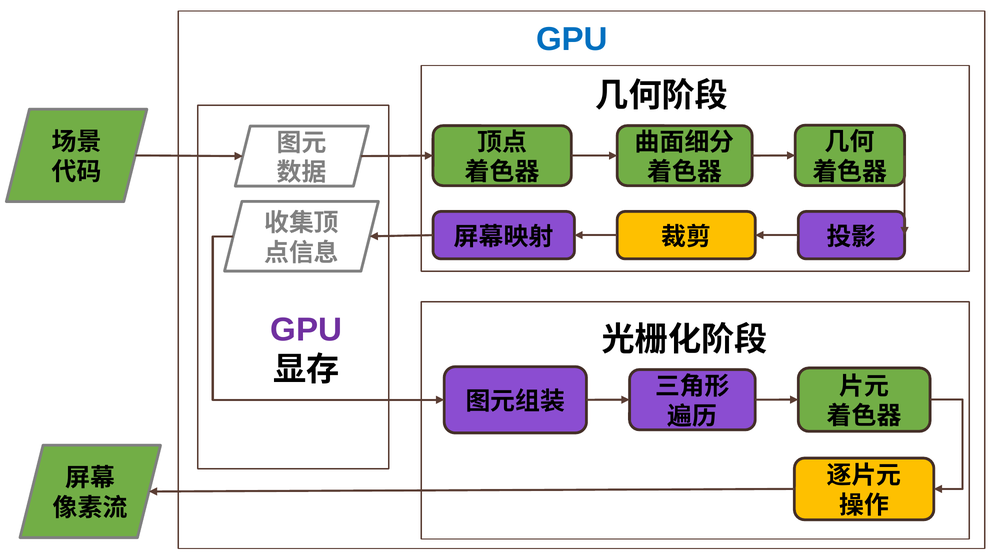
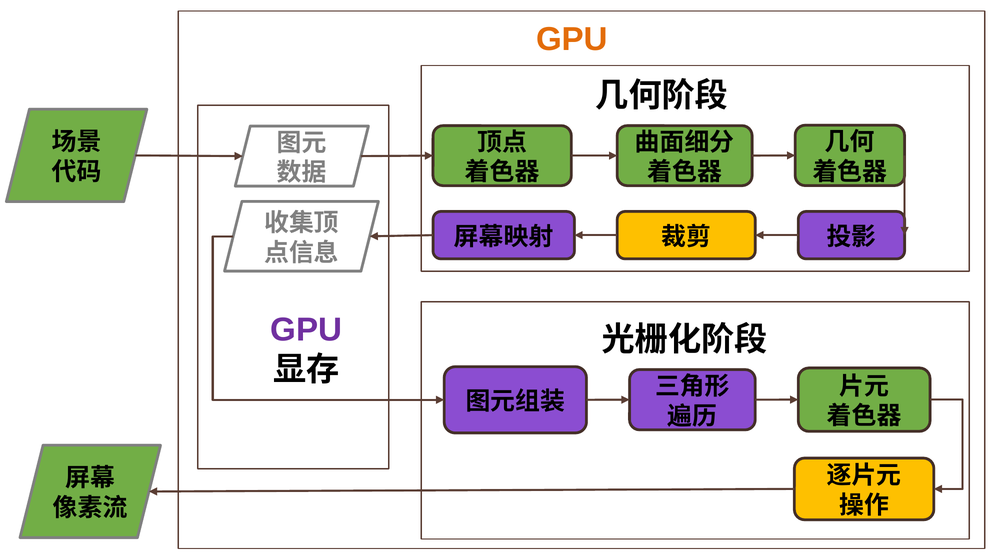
GPU at (572, 39) colour: blue -> orange
